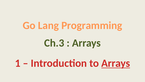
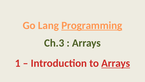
Programming underline: none -> present
